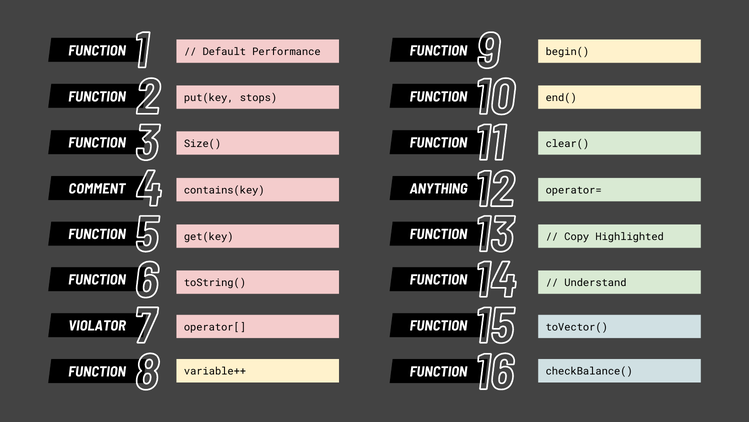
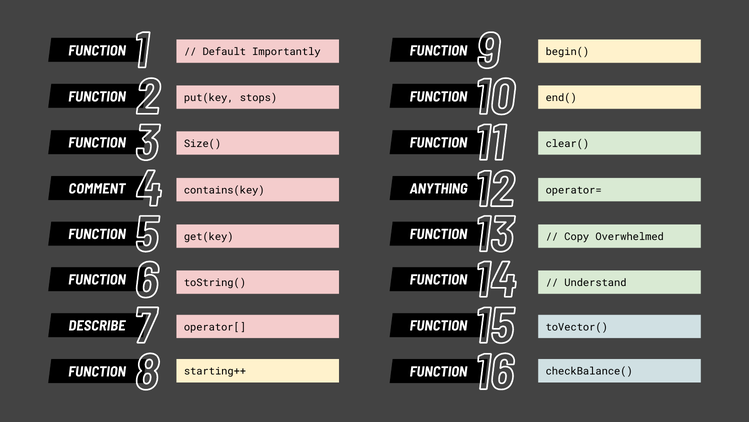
Performance: Performance -> Importantly
Highlighted: Highlighted -> Overwhelmed
VIOLATOR: VIOLATOR -> DESCRIBE
variable++: variable++ -> starting++
